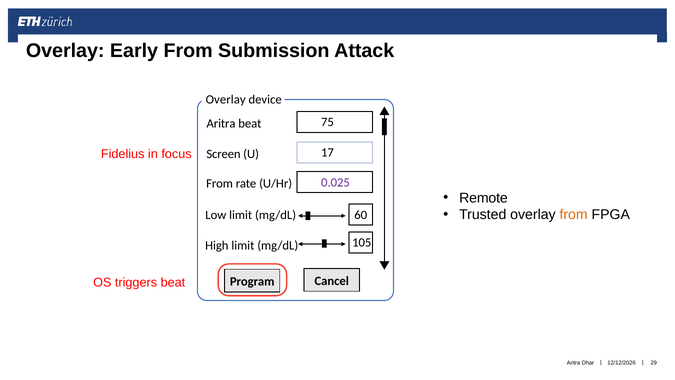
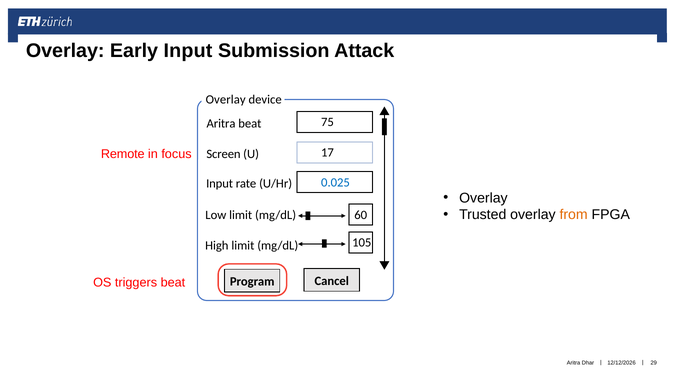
Early From: From -> Input
Fidelius: Fidelius -> Remote
0.025 colour: purple -> blue
From at (220, 183): From -> Input
Remote at (483, 198): Remote -> Overlay
